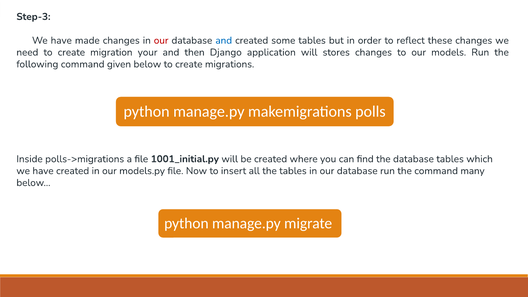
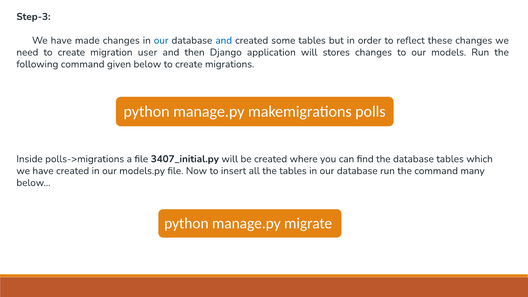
our at (161, 40) colour: red -> blue
your: your -> user
1001_initial.py: 1001_initial.py -> 3407_initial.py
